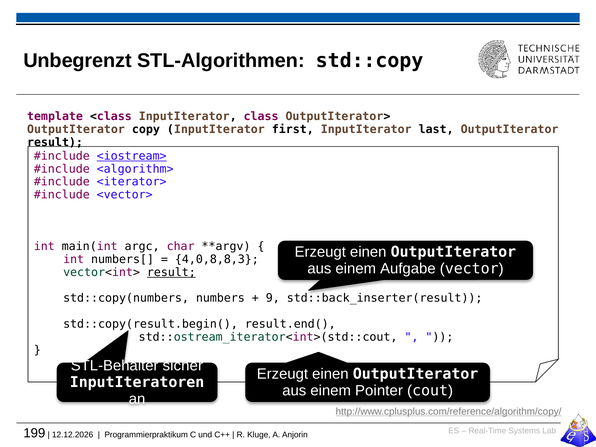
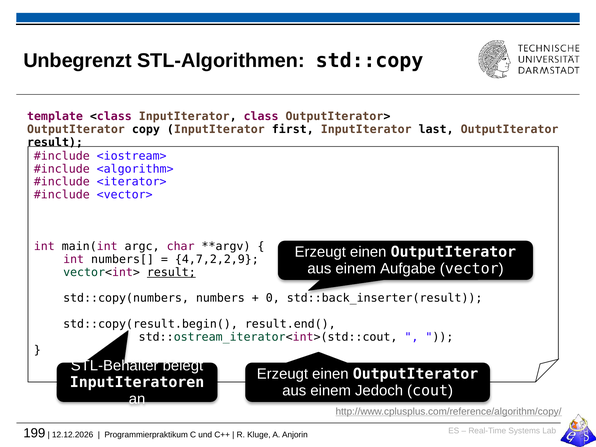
<iostream> underline: present -> none
4,0,8,8,3: 4,0,8,8,3 -> 4,7,2,2,9
9: 9 -> 0
sicher: sicher -> belegt
Pointer: Pointer -> Jedoch
